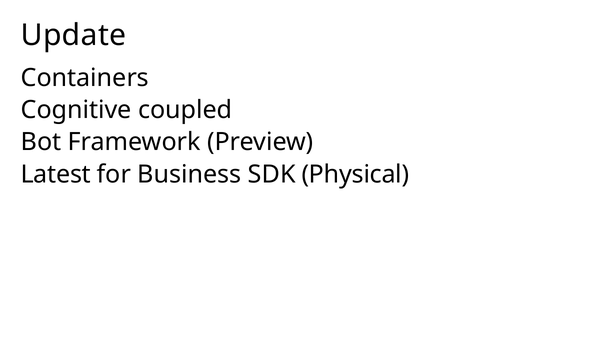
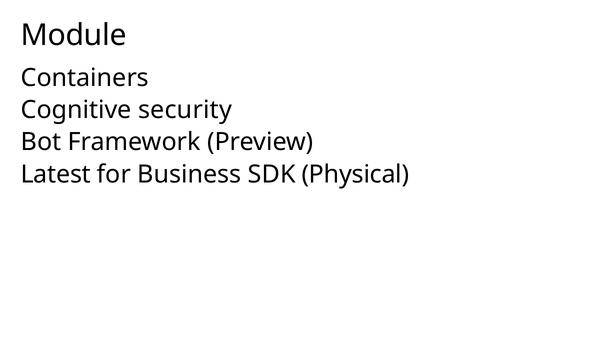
Update: Update -> Module
coupled: coupled -> security
